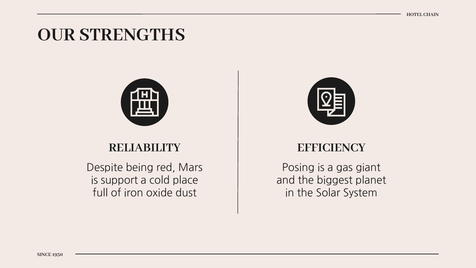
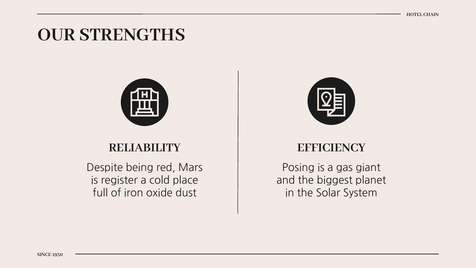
support: support -> register
